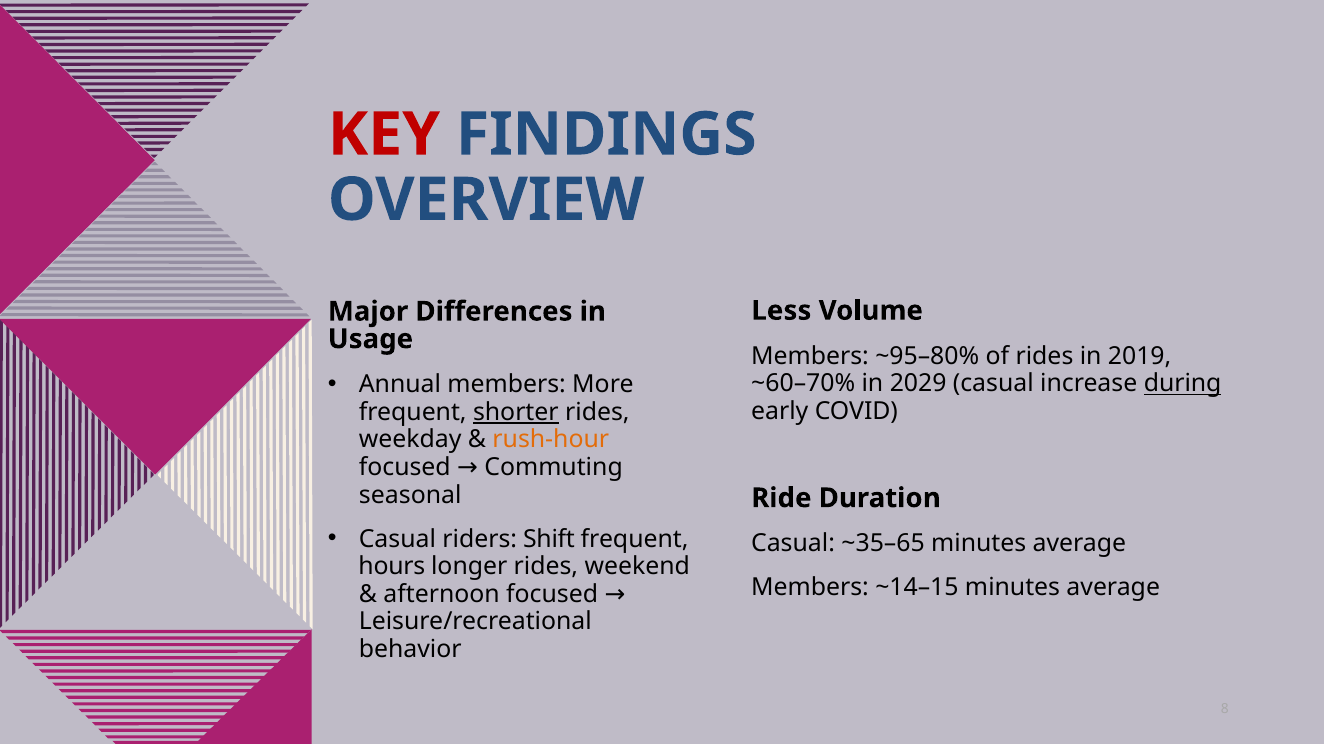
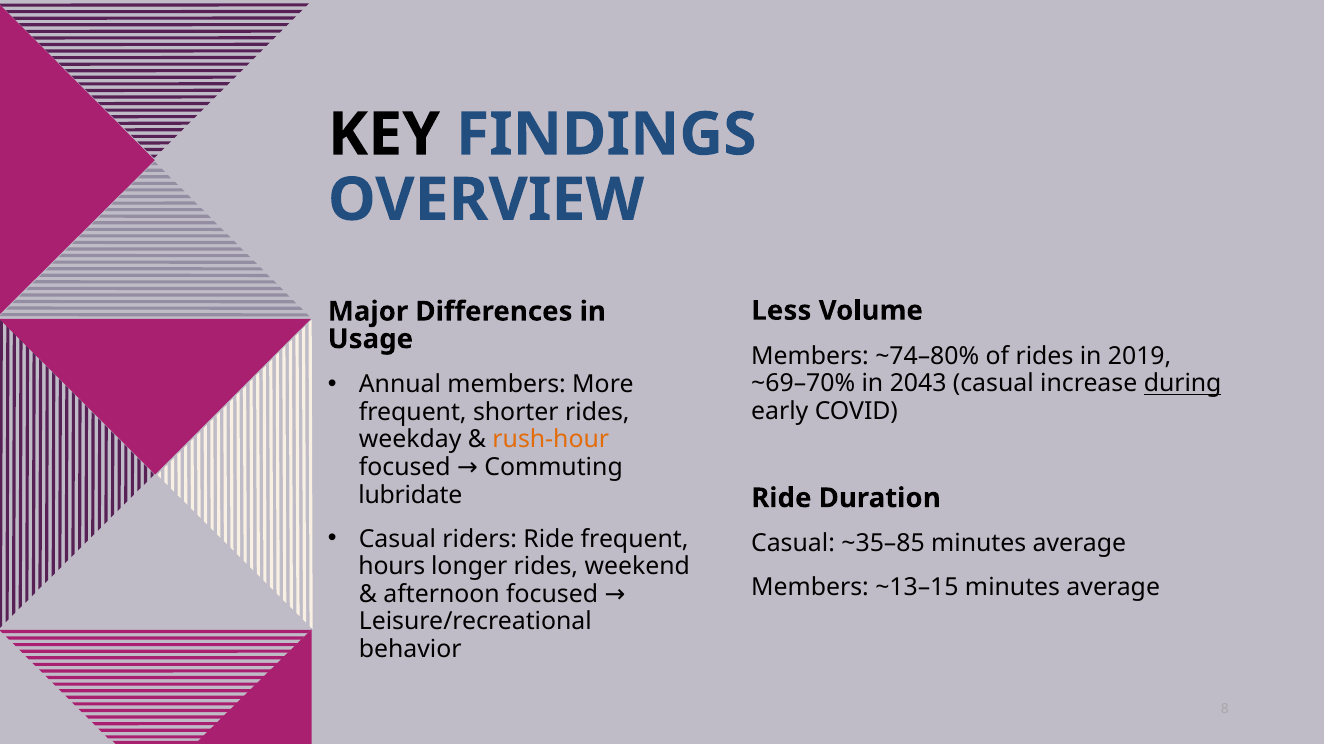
KEY colour: red -> black
~95–80%: ~95–80% -> ~74–80%
~60–70%: ~60–70% -> ~69–70%
2029: 2029 -> 2043
shorter underline: present -> none
seasonal: seasonal -> lubridate
riders Shift: Shift -> Ride
~35–65: ~35–65 -> ~35–85
~14–15: ~14–15 -> ~13–15
